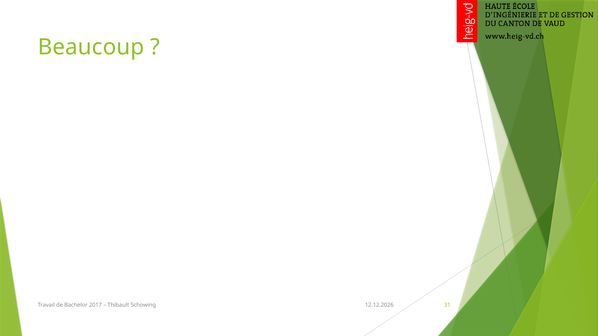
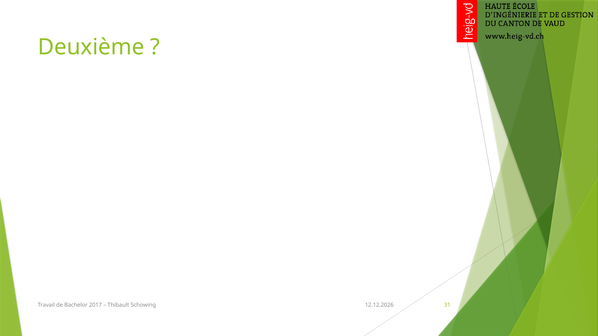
Beaucoup: Beaucoup -> Deuxième
